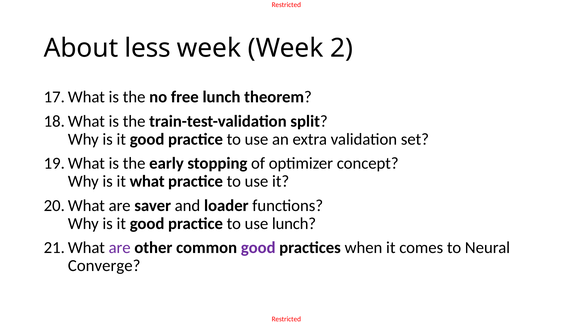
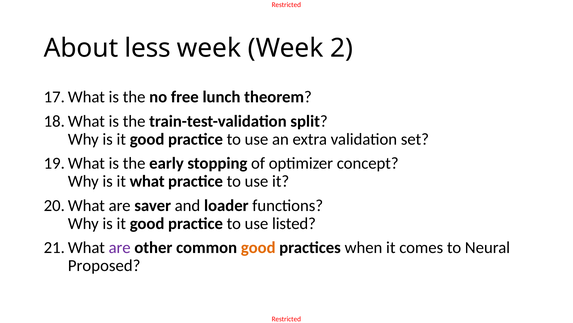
use lunch: lunch -> listed
good at (258, 247) colour: purple -> orange
Converge: Converge -> Proposed
